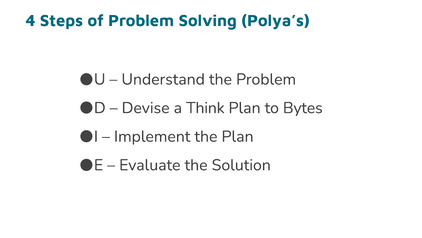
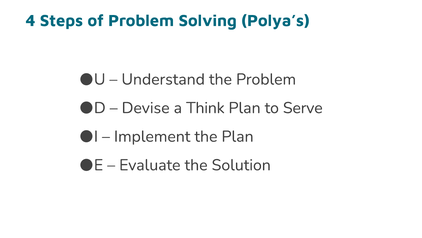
Bytes: Bytes -> Serve
